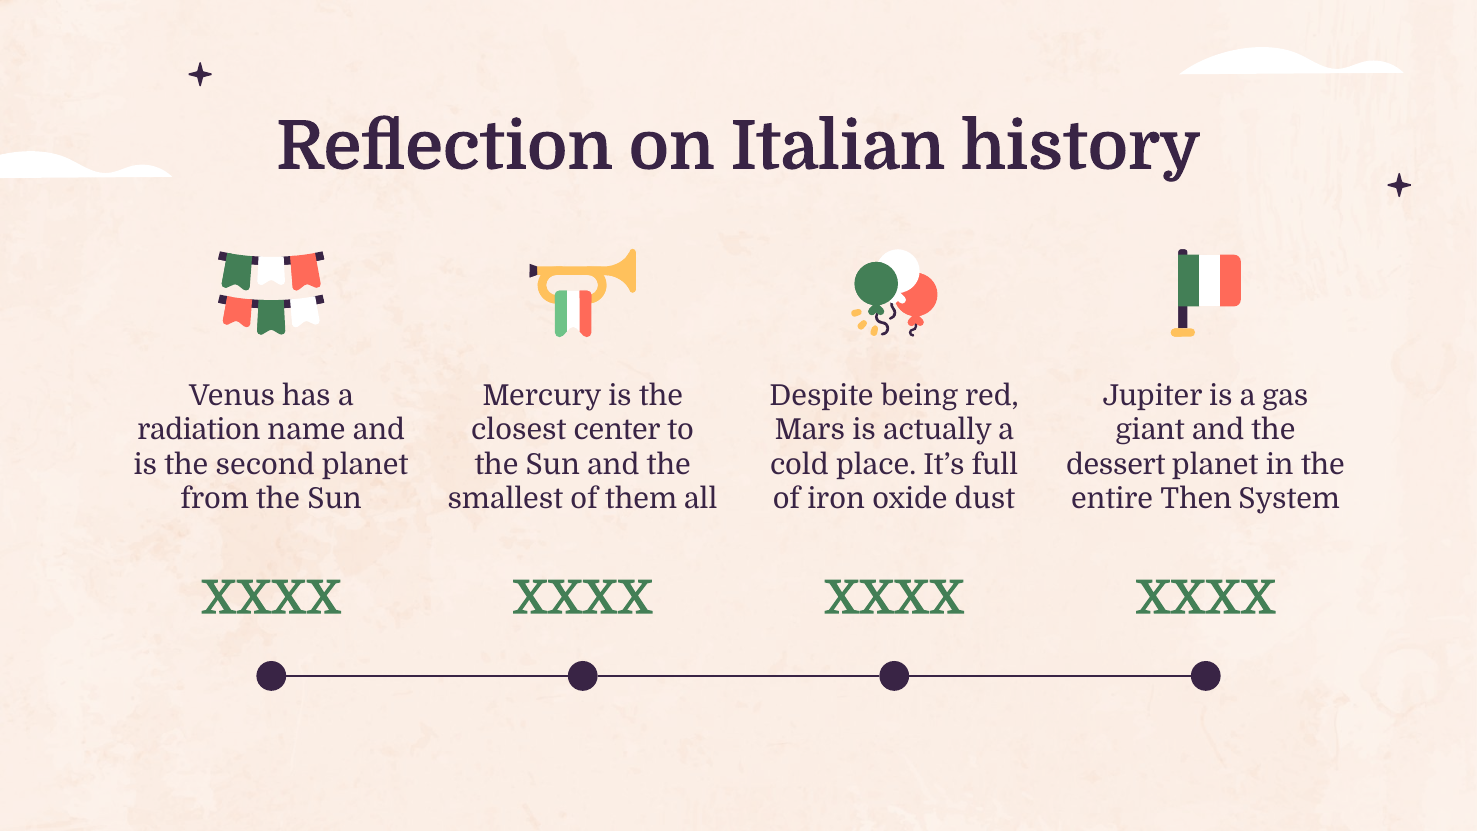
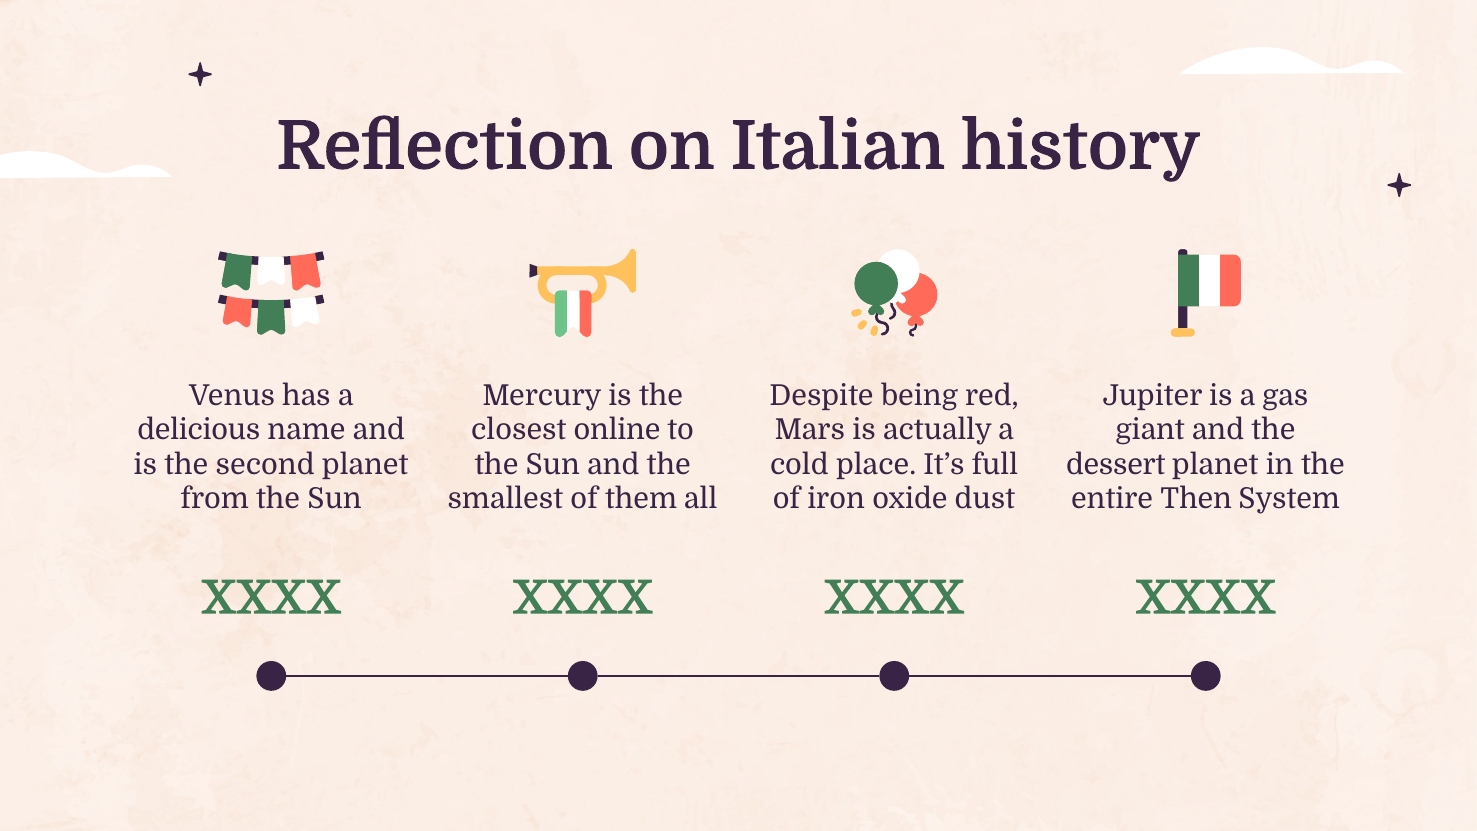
radiation: radiation -> delicious
center: center -> online
